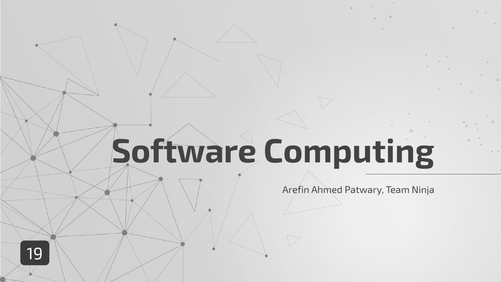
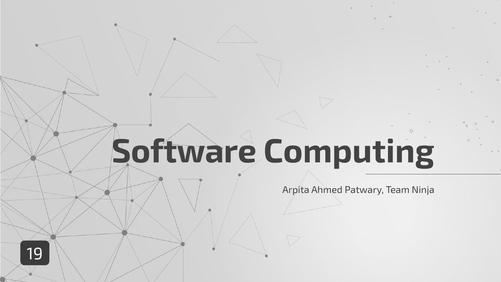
Arefin: Arefin -> Arpita
